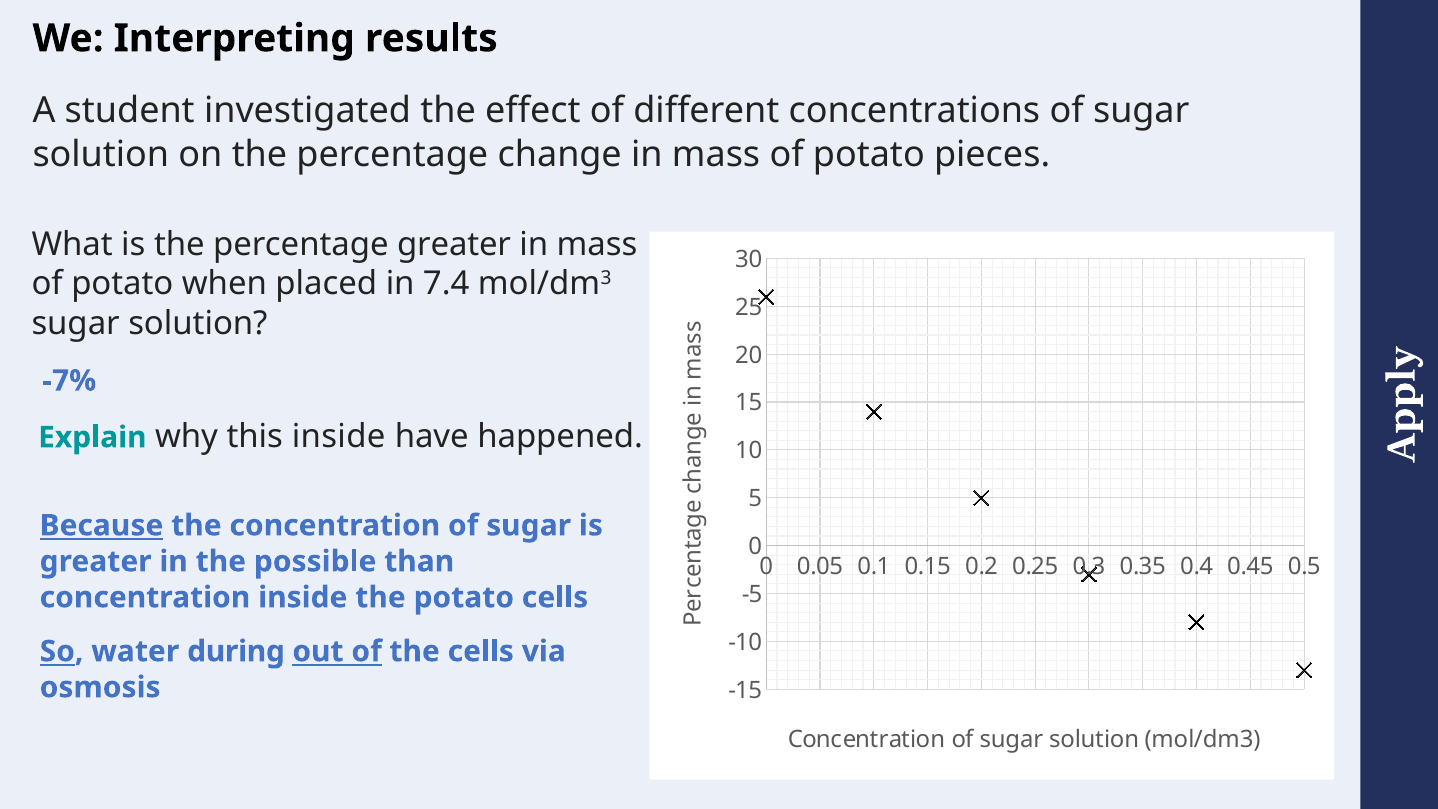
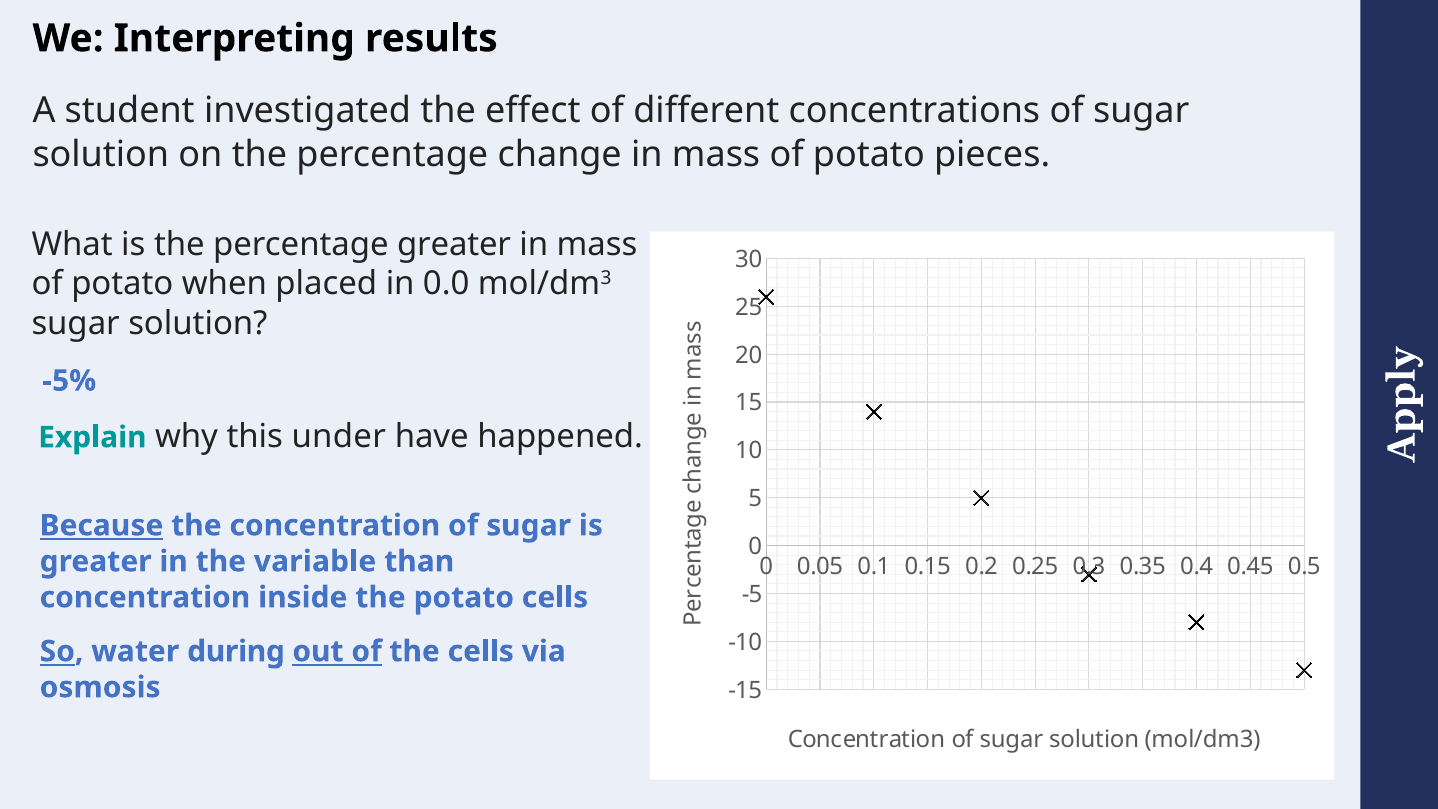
7.4: 7.4 -> 0.0
-7%: -7% -> -5%
this inside: inside -> under
possible: possible -> variable
